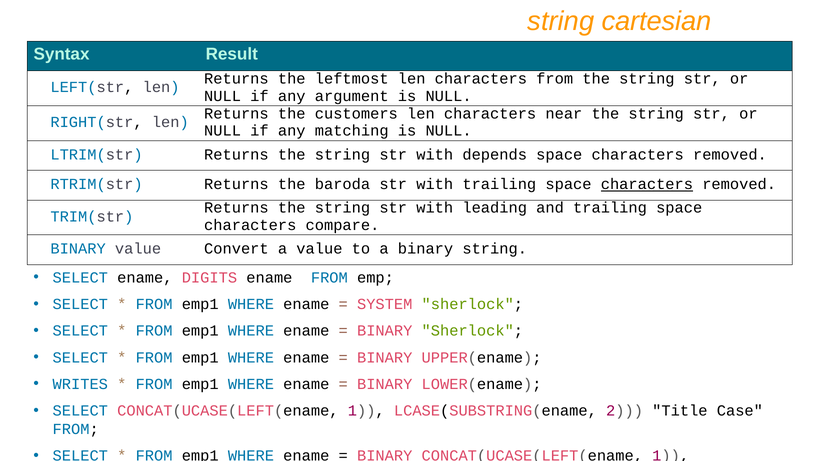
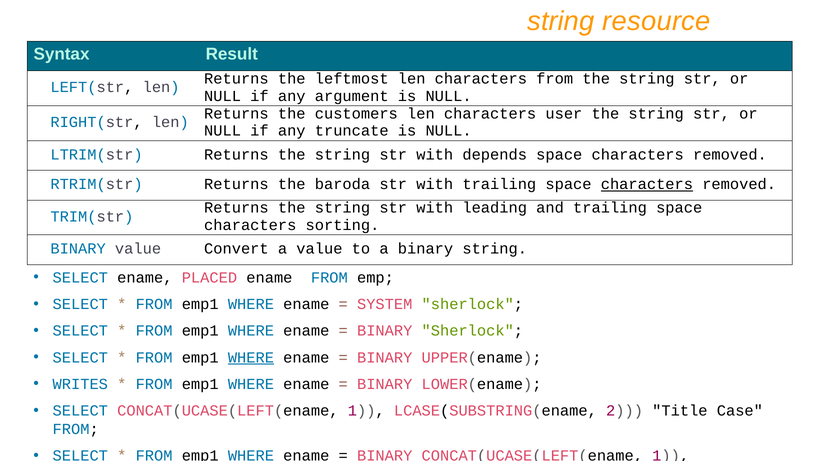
cartesian: cartesian -> resource
near: near -> user
matching: matching -> truncate
compare: compare -> sorting
DIGITS: DIGITS -> PLACED
WHERE at (251, 358) underline: none -> present
